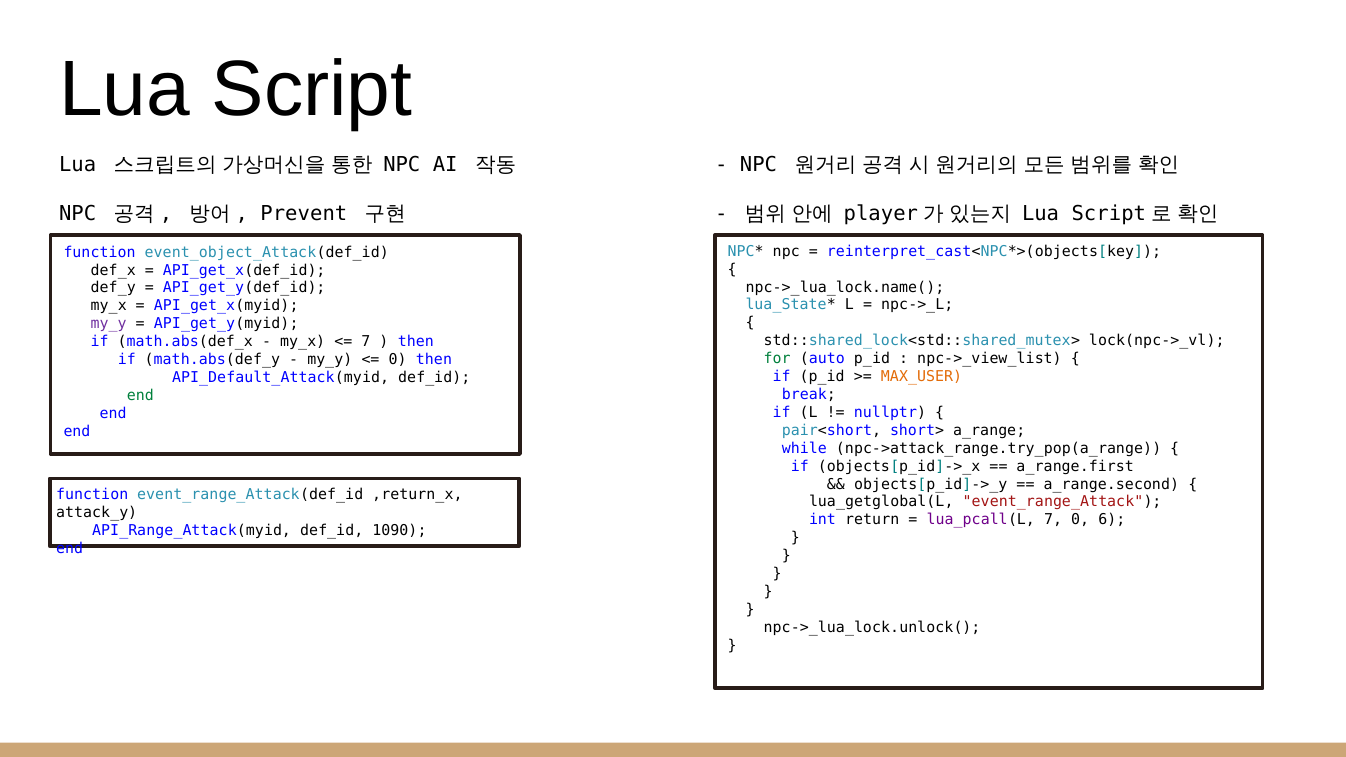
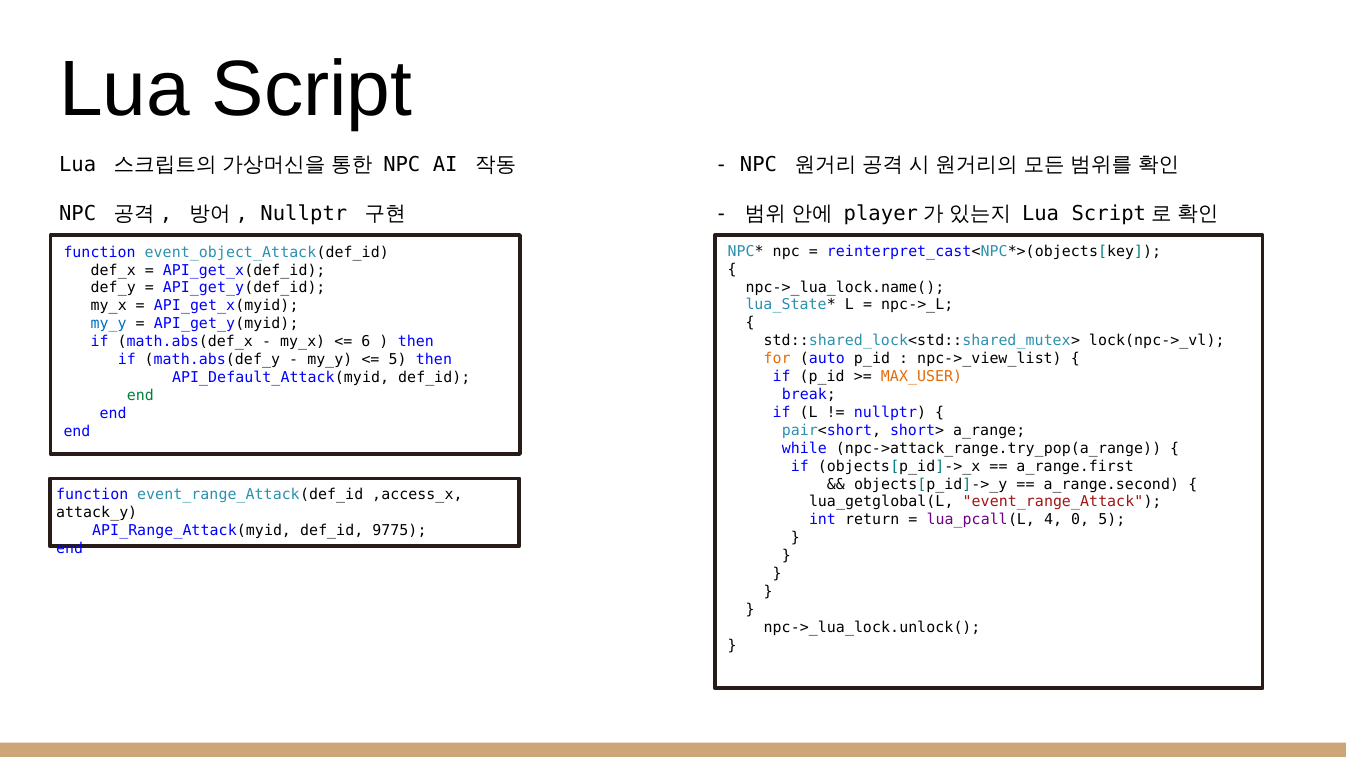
Prevent at (304, 214): Prevent -> Nullptr
my_y at (109, 324) colour: purple -> blue
7 at (366, 342): 7 -> 6
for colour: green -> orange
0 at (398, 360): 0 -> 5
,return_x: ,return_x -> ,access_x
lua_pcall(L 7: 7 -> 4
0 6: 6 -> 5
1090: 1090 -> 9775
